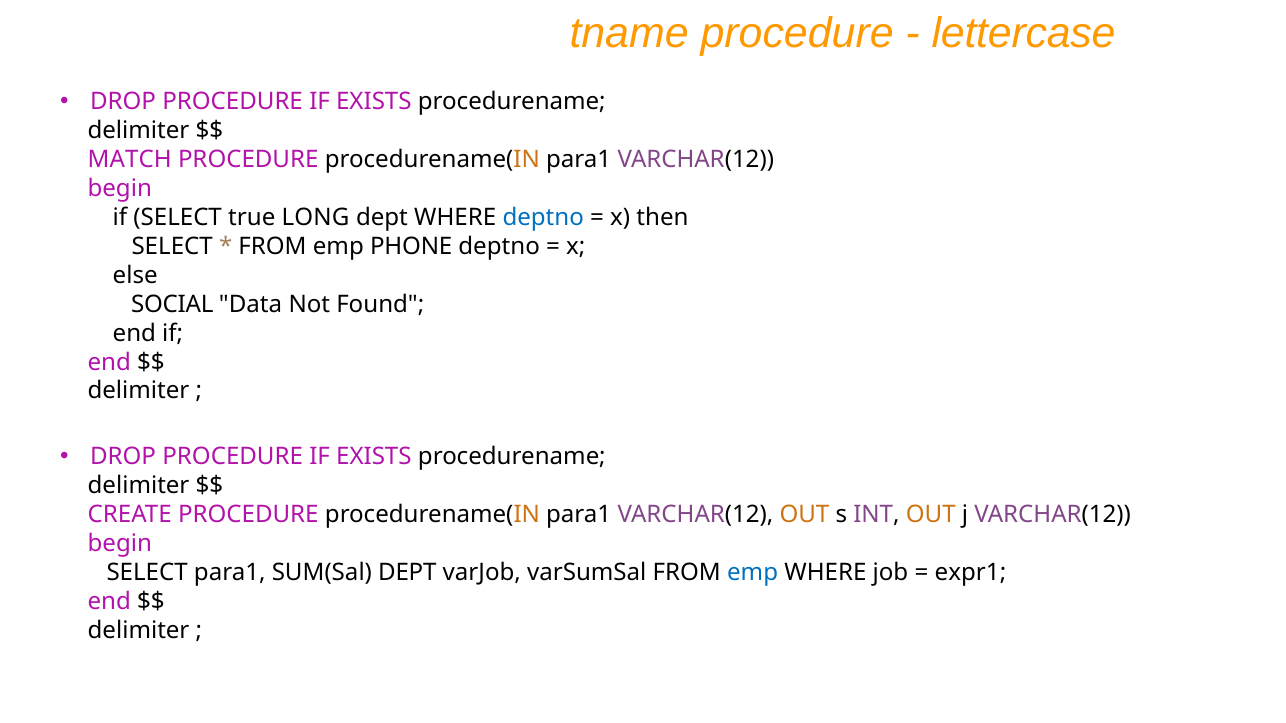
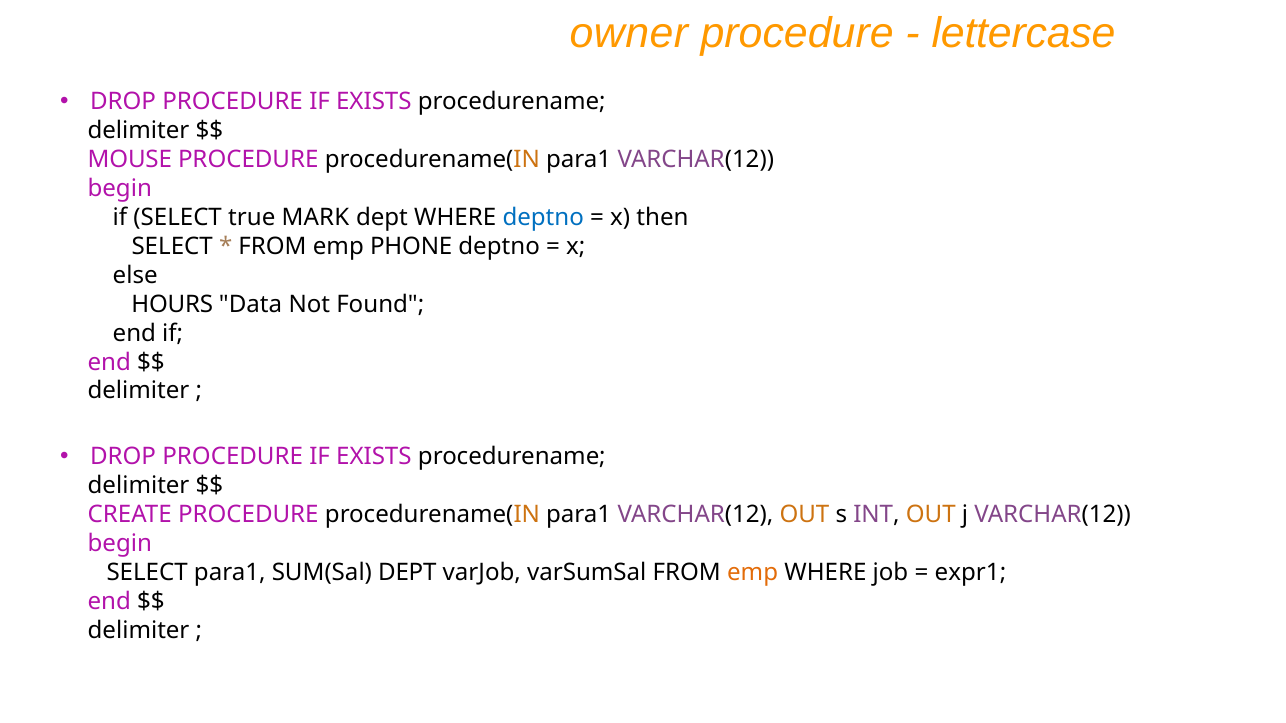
tname: tname -> owner
MATCH: MATCH -> MOUSE
LONG: LONG -> MARK
SOCIAL: SOCIAL -> HOURS
emp at (753, 573) colour: blue -> orange
